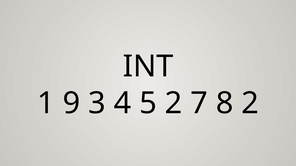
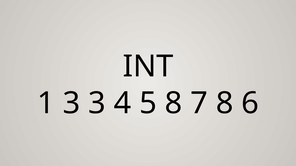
1 9: 9 -> 3
5 2: 2 -> 8
8 2: 2 -> 6
